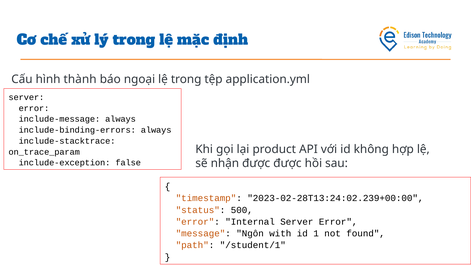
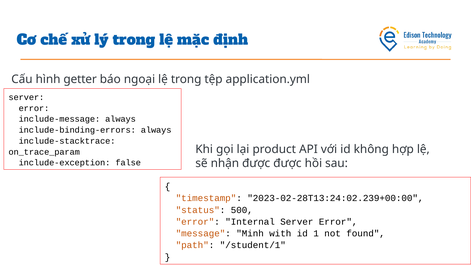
thành: thành -> getter
Ngôn: Ngôn -> Minh
